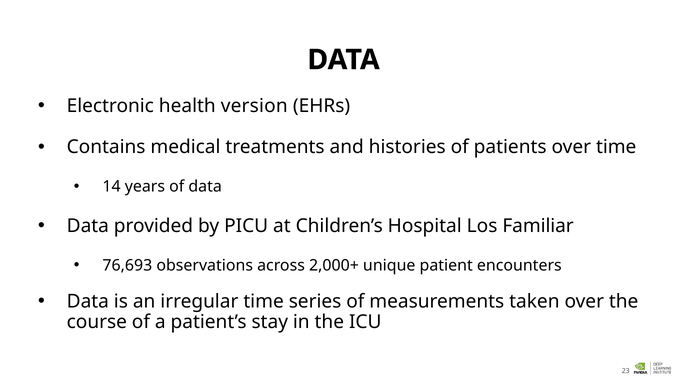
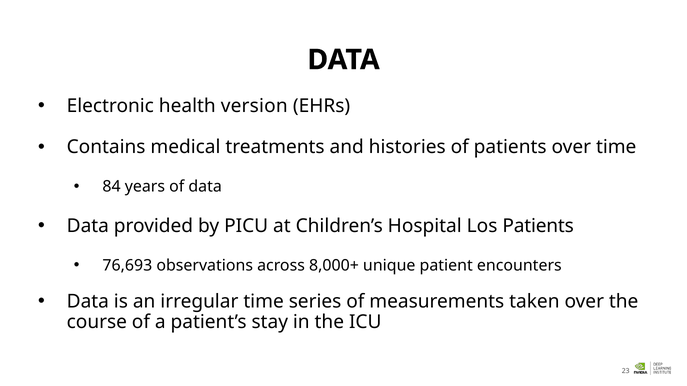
14: 14 -> 84
Los Familiar: Familiar -> Patients
2,000+: 2,000+ -> 8,000+
